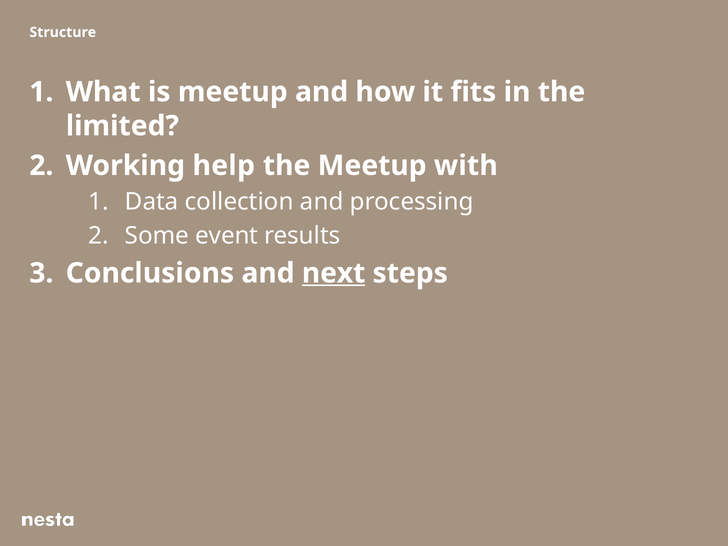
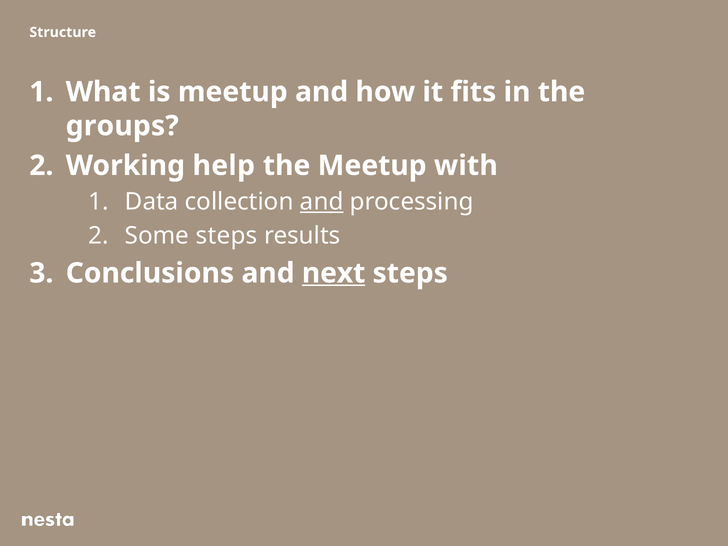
limited: limited -> groups
and at (322, 202) underline: none -> present
Some event: event -> steps
